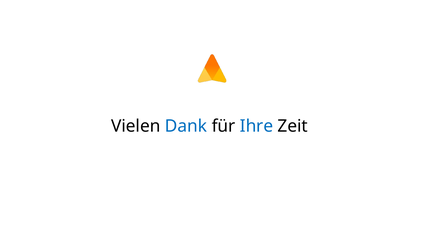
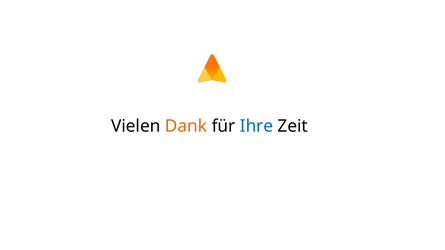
Dank colour: blue -> orange
